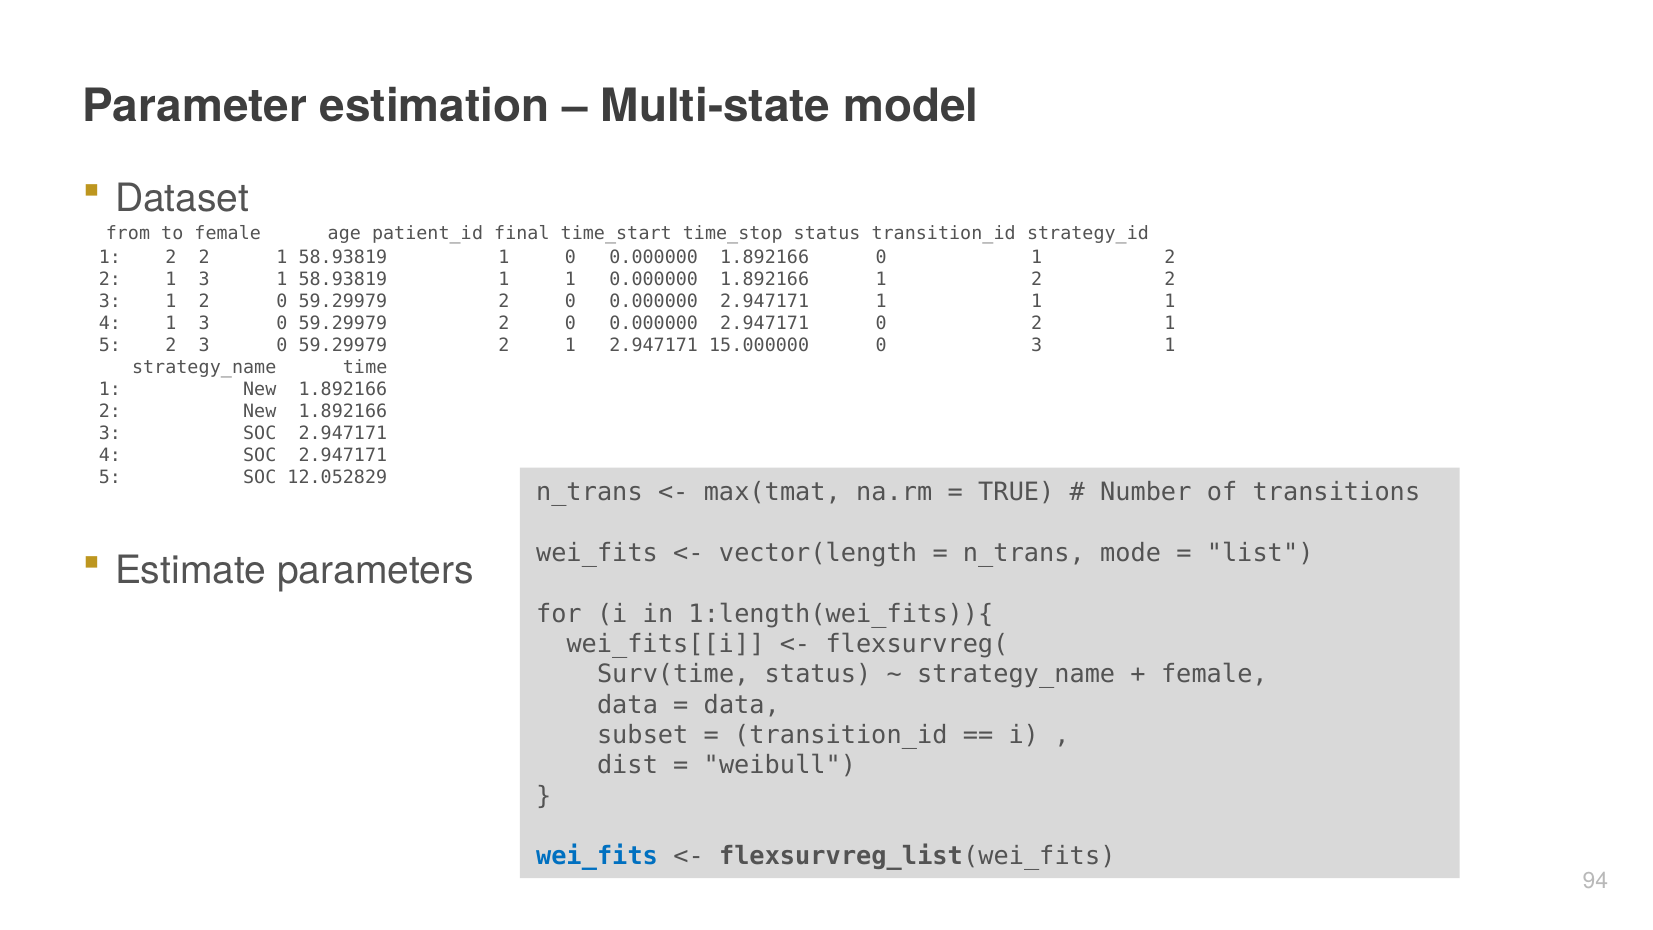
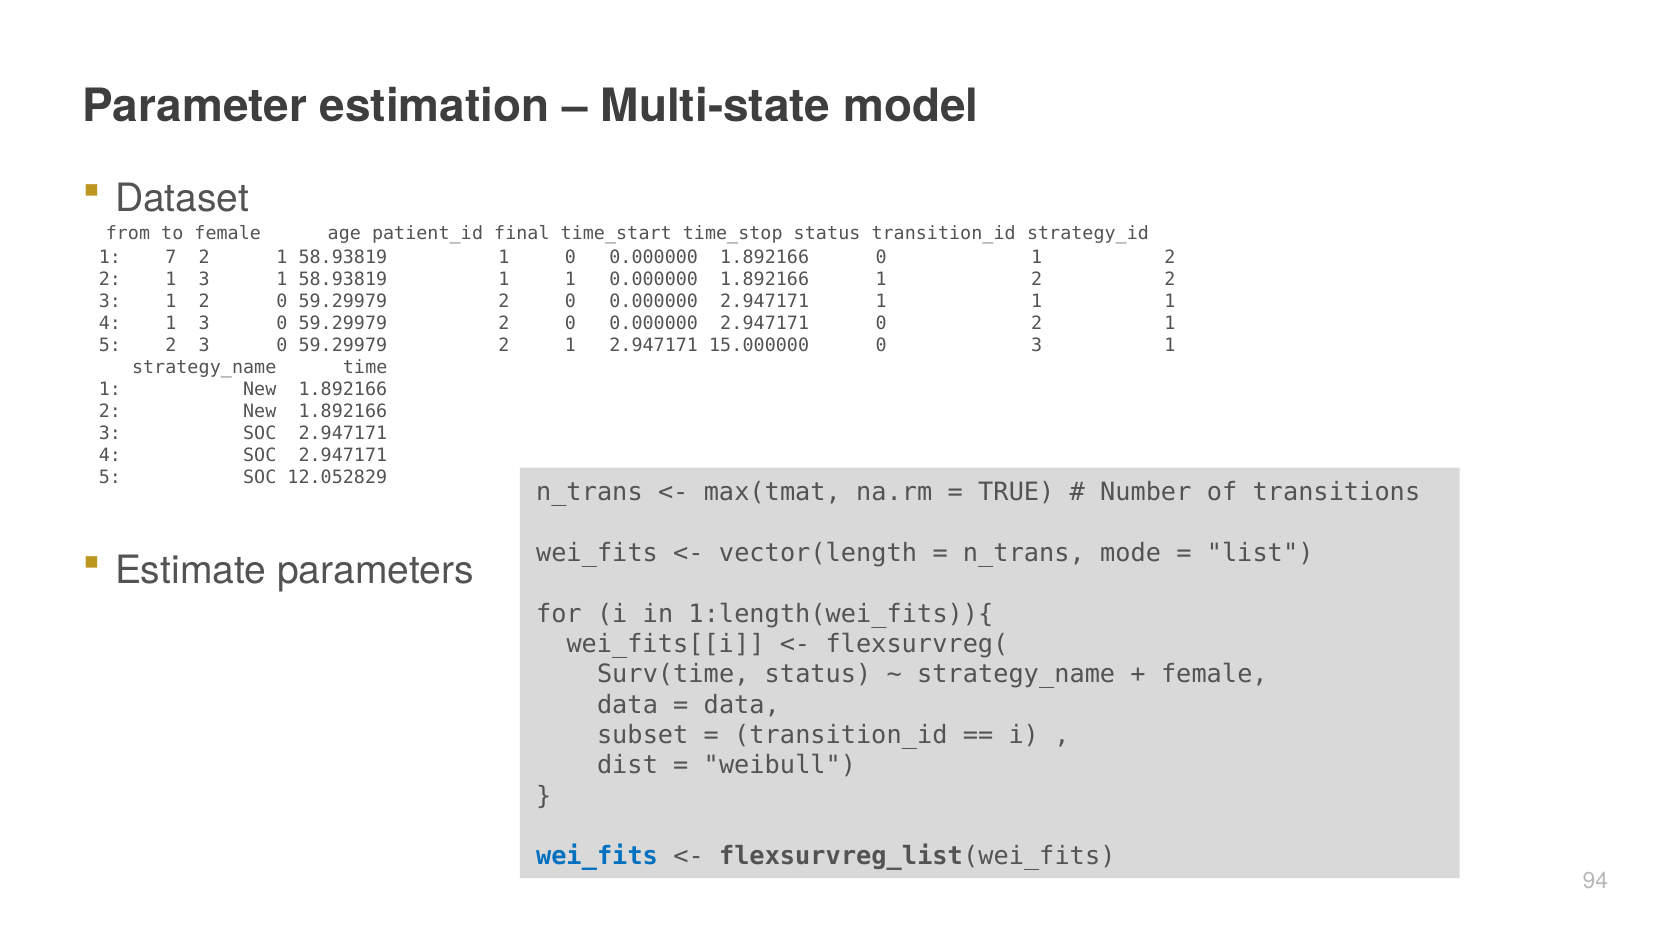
2 at (171, 257): 2 -> 7
